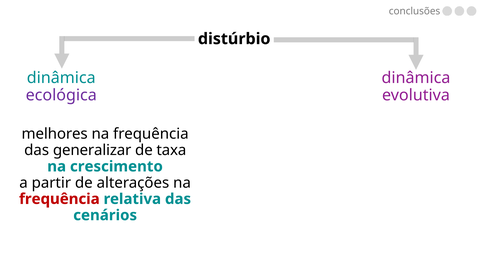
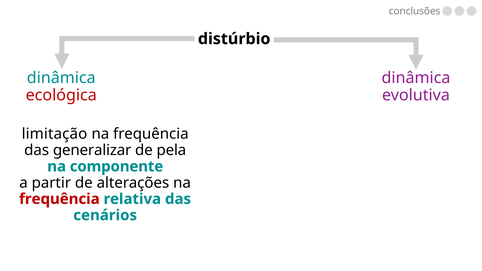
ecológica colour: purple -> red
melhores: melhores -> limitação
taxa: taxa -> pela
crescimento: crescimento -> componente
